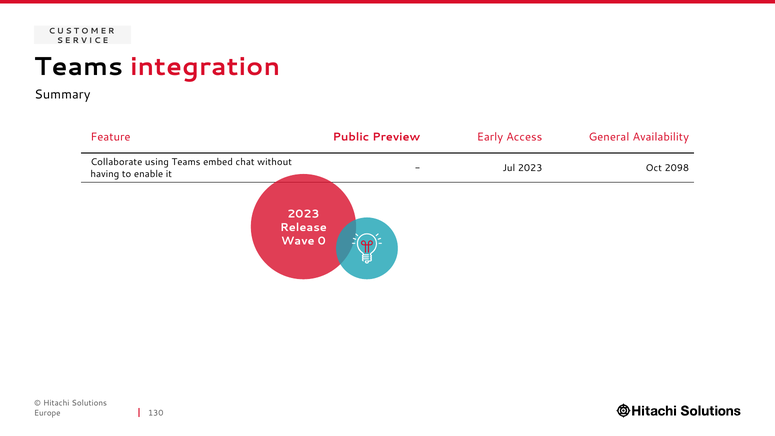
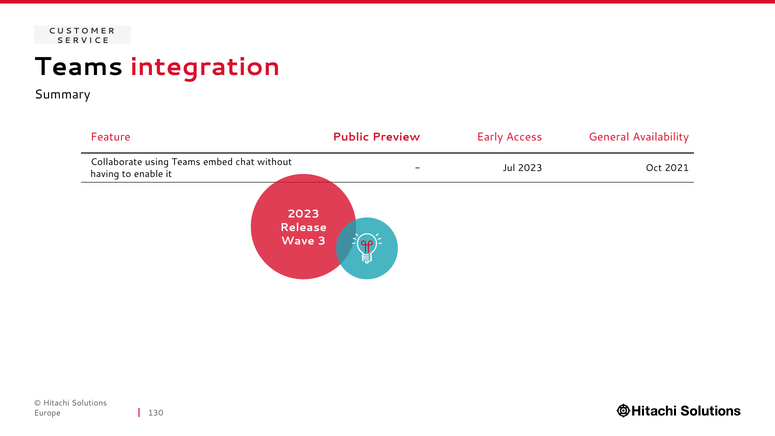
2098: 2098 -> 2021
0: 0 -> 3
